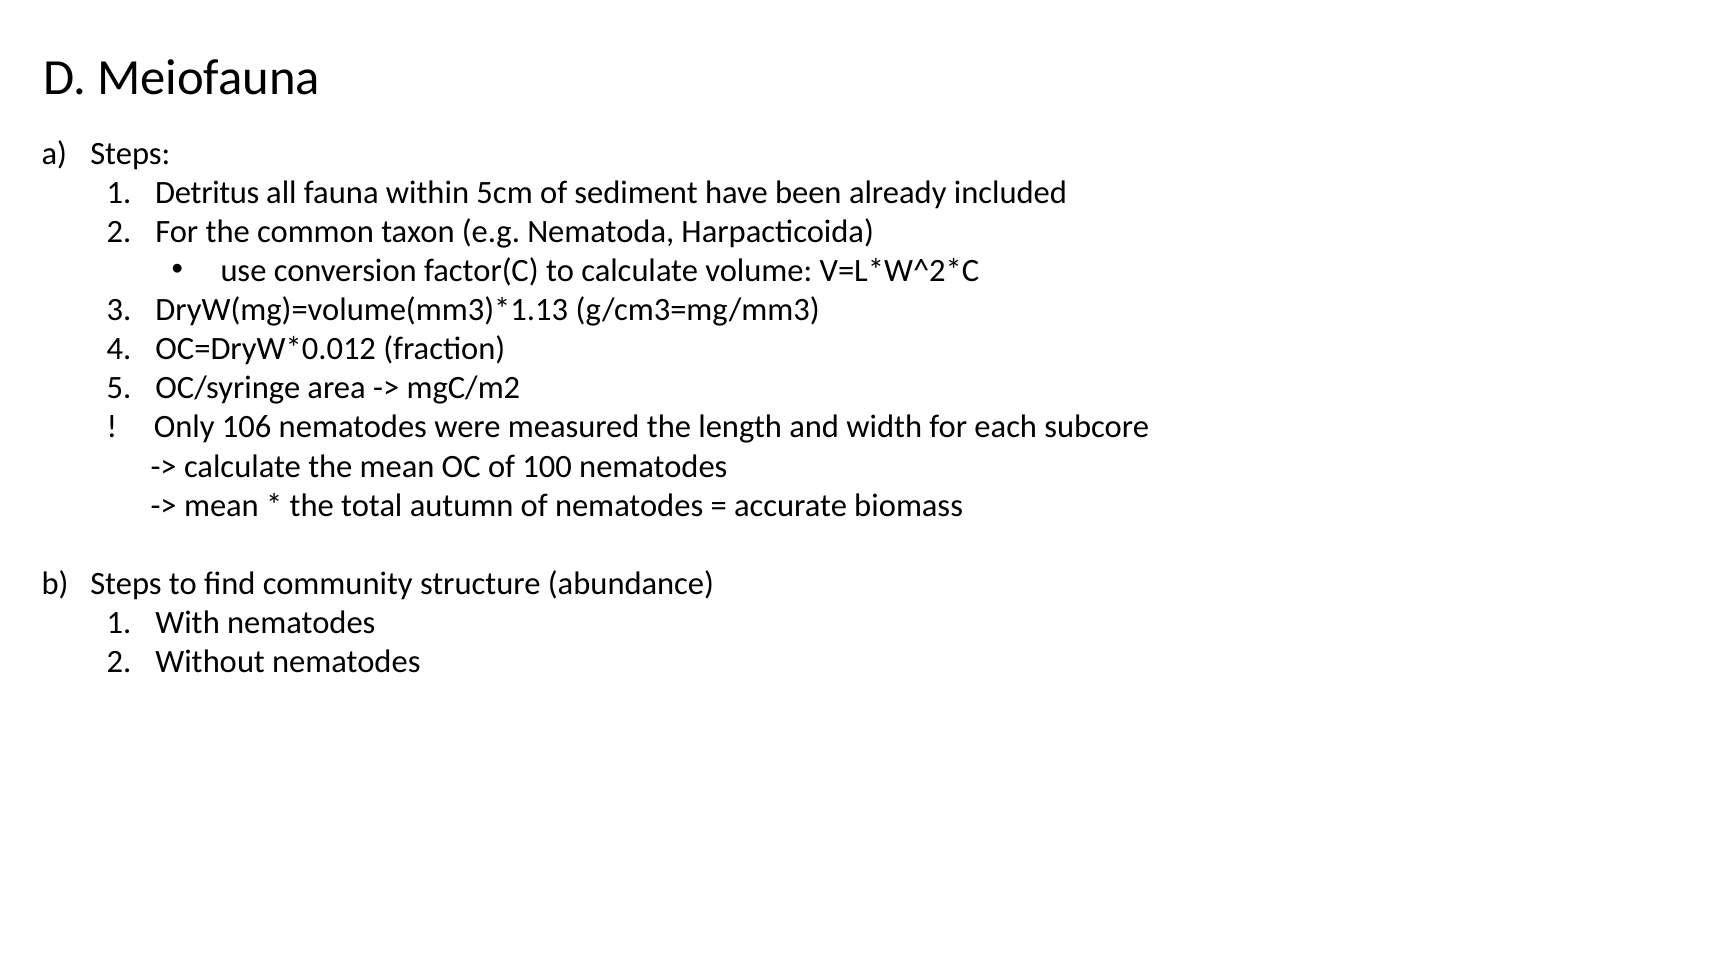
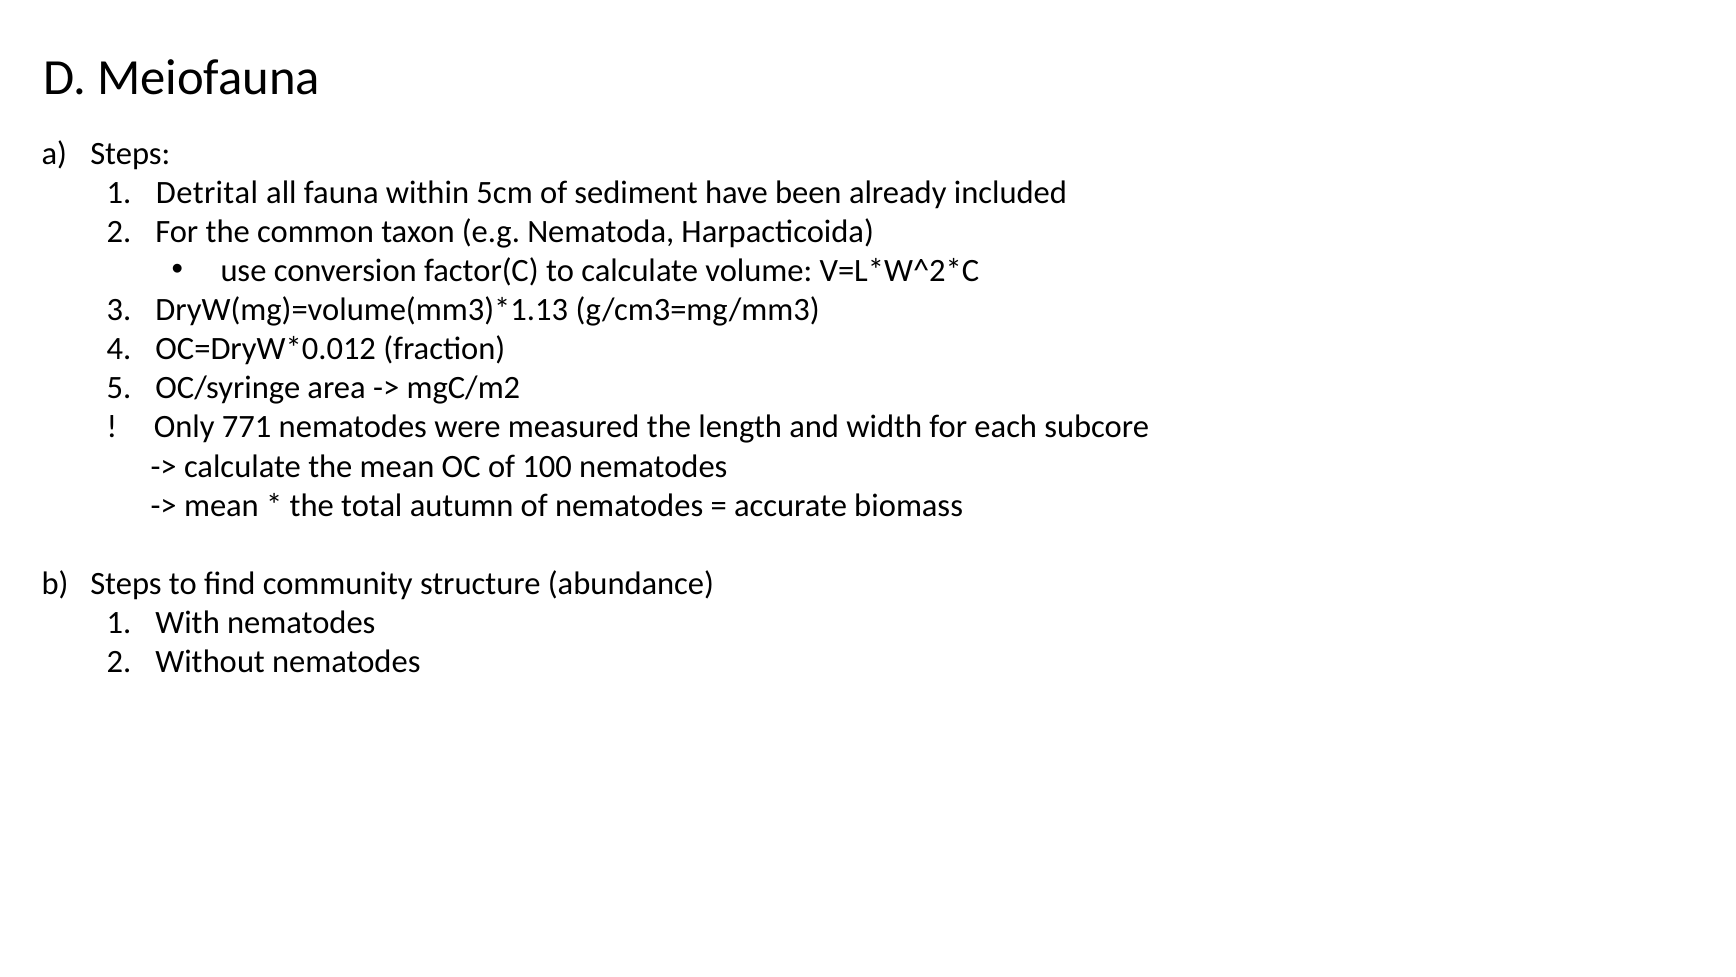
Detritus: Detritus -> Detrital
106: 106 -> 771
